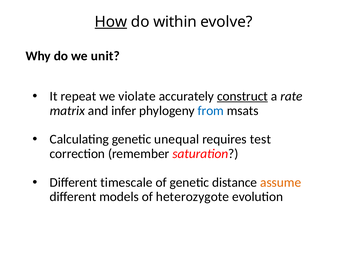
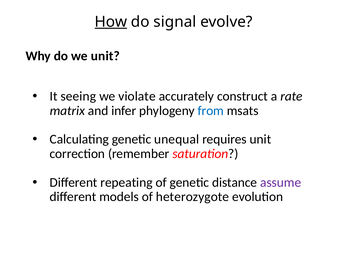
within: within -> signal
repeat: repeat -> seeing
construct underline: present -> none
requires test: test -> unit
timescale: timescale -> repeating
assume colour: orange -> purple
